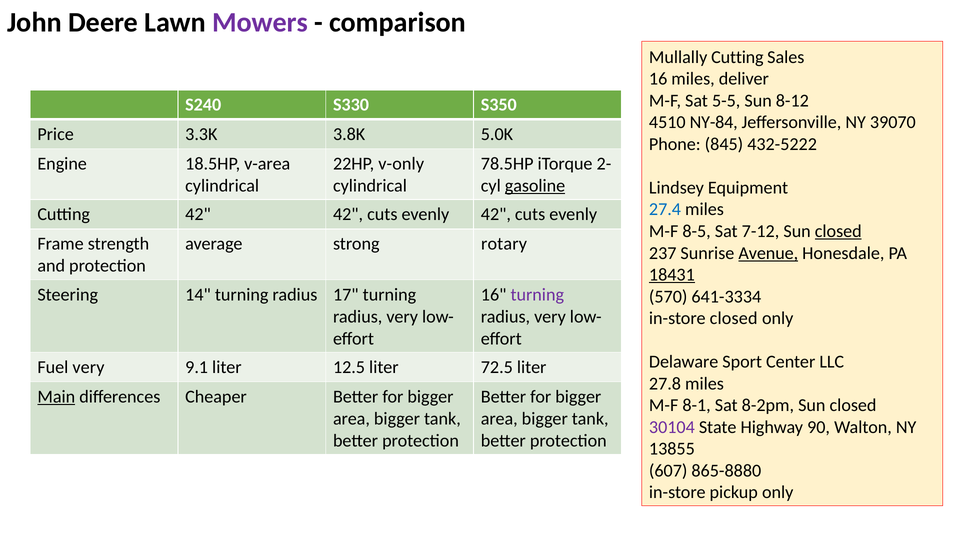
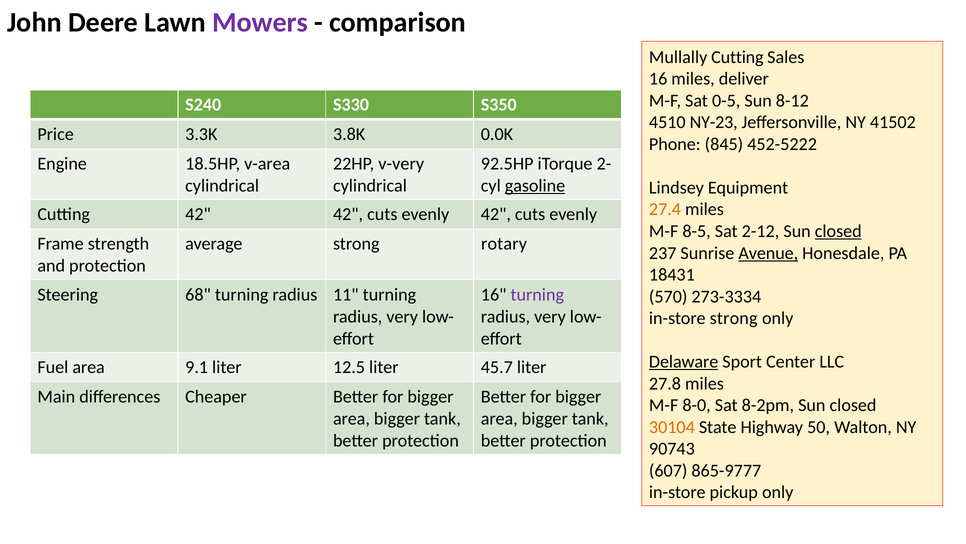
5-5: 5-5 -> 0-5
NY-84: NY-84 -> NY-23
39070: 39070 -> 41502
5.0K: 5.0K -> 0.0K
432-5222: 432-5222 -> 452-5222
v-only: v-only -> v-very
78.5HP: 78.5HP -> 92.5HP
27.4 colour: blue -> orange
7-12: 7-12 -> 2-12
18431 underline: present -> none
14: 14 -> 68
17: 17 -> 11
641-3334: 641-3334 -> 273-3334
in-store closed: closed -> strong
Delaware underline: none -> present
Fuel very: very -> area
72.5: 72.5 -> 45.7
Main underline: present -> none
8-1: 8-1 -> 8-0
30104 colour: purple -> orange
90: 90 -> 50
13855: 13855 -> 90743
865-8880: 865-8880 -> 865-9777
